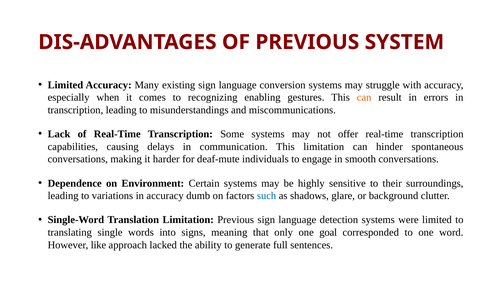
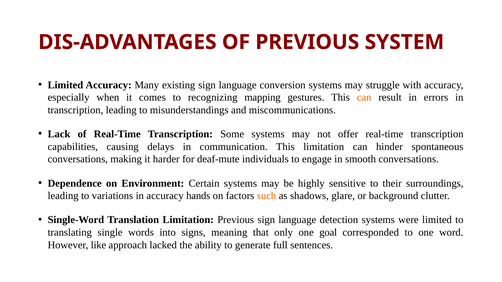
enabling: enabling -> mapping
dumb: dumb -> hands
such colour: blue -> orange
